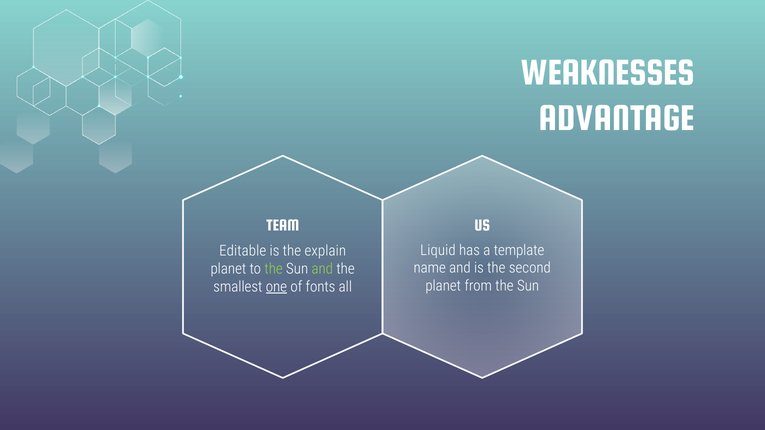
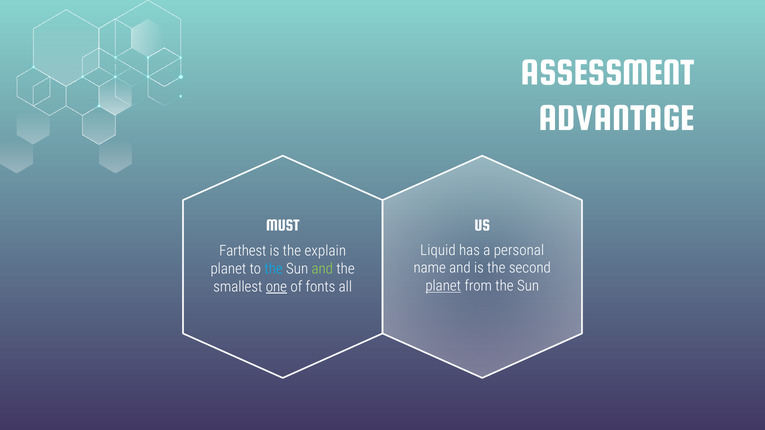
WEAKNESSES: WEAKNESSES -> ASSESSMENT
TEAM: TEAM -> MUST
template: template -> personal
Editable: Editable -> Farthest
the at (274, 269) colour: light green -> light blue
planet at (443, 286) underline: none -> present
